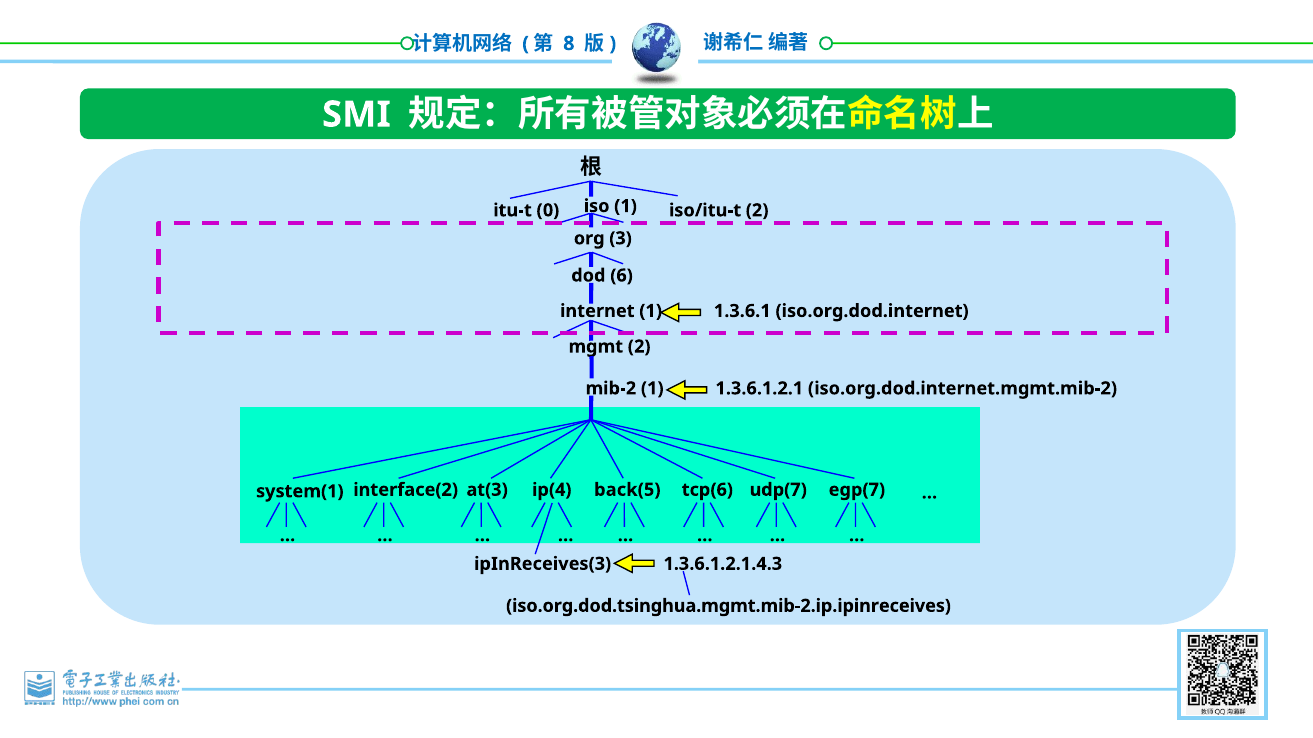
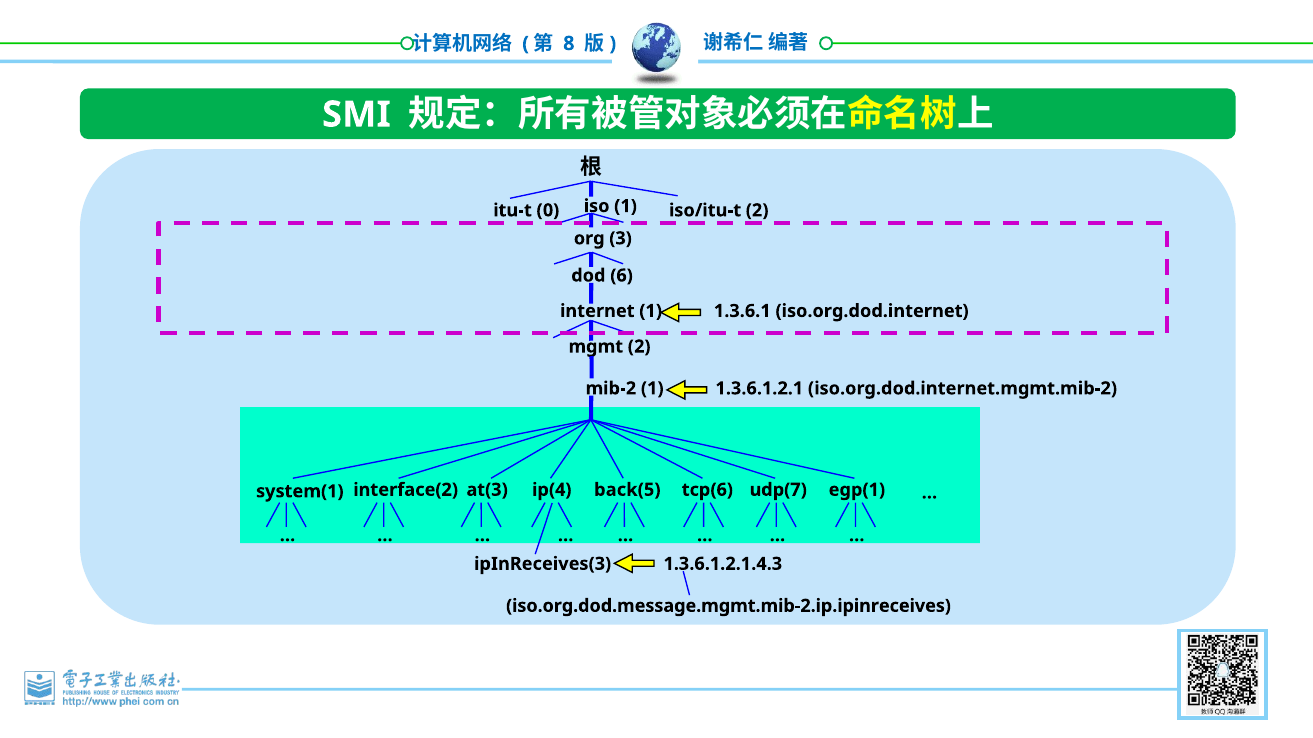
egp(7: egp(7 -> egp(1
iso.org.dod.tsinghua.mgmt.mib-2.ip.ipinreceives: iso.org.dod.tsinghua.mgmt.mib-2.ip.ipinreceives -> iso.org.dod.message.mgmt.mib-2.ip.ipinreceives
